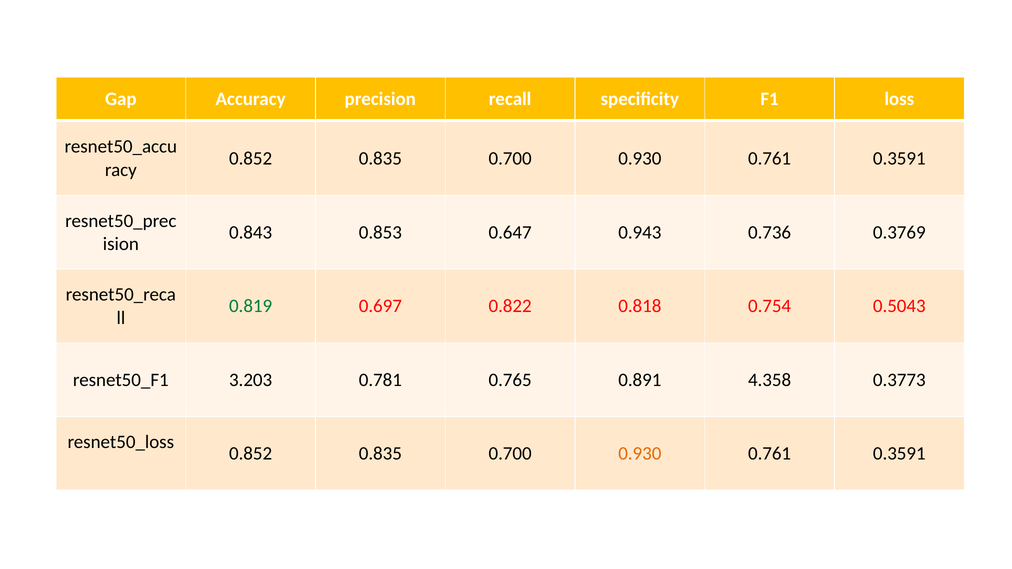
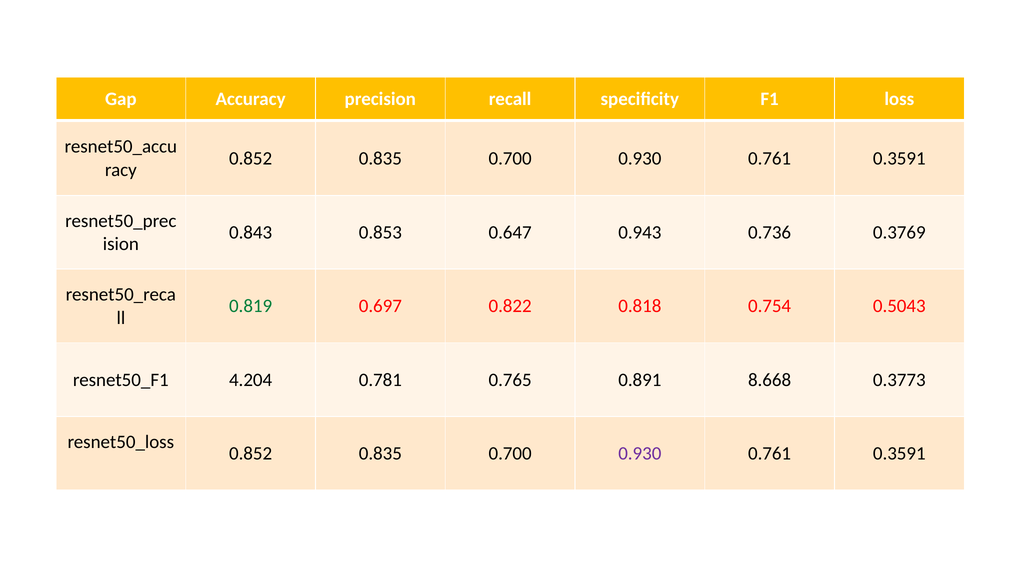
3.203: 3.203 -> 4.204
4.358: 4.358 -> 8.668
0.930 at (640, 454) colour: orange -> purple
